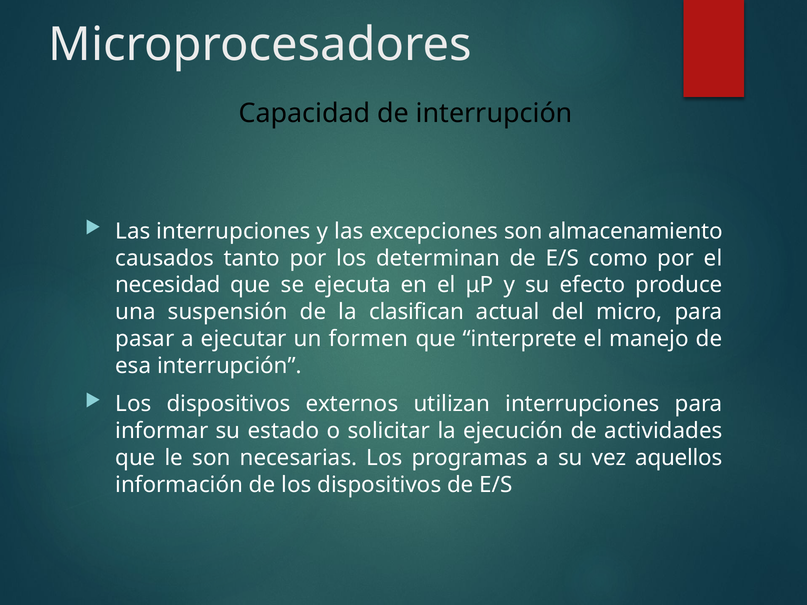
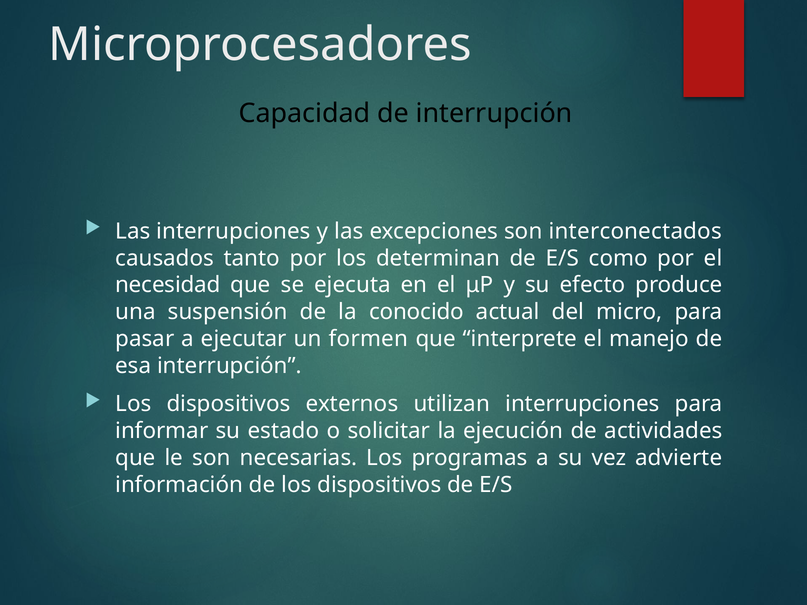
almacenamiento: almacenamiento -> interconectados
clasifican: clasifican -> conocido
aquellos: aquellos -> advierte
